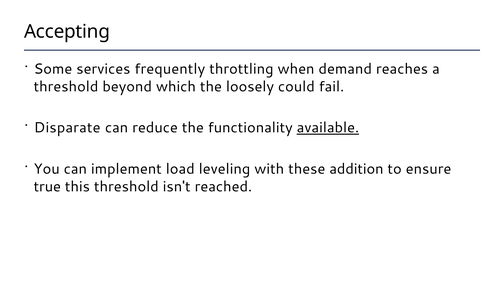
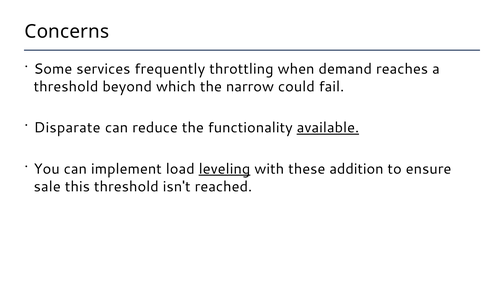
Accepting: Accepting -> Concerns
loosely: loosely -> narrow
leveling underline: none -> present
true: true -> sale
